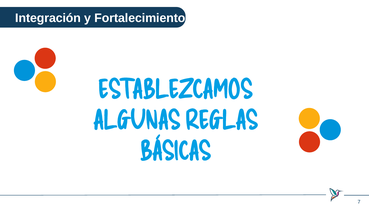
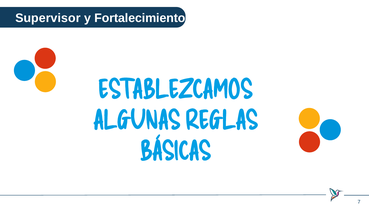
Integración: Integración -> Supervisor
